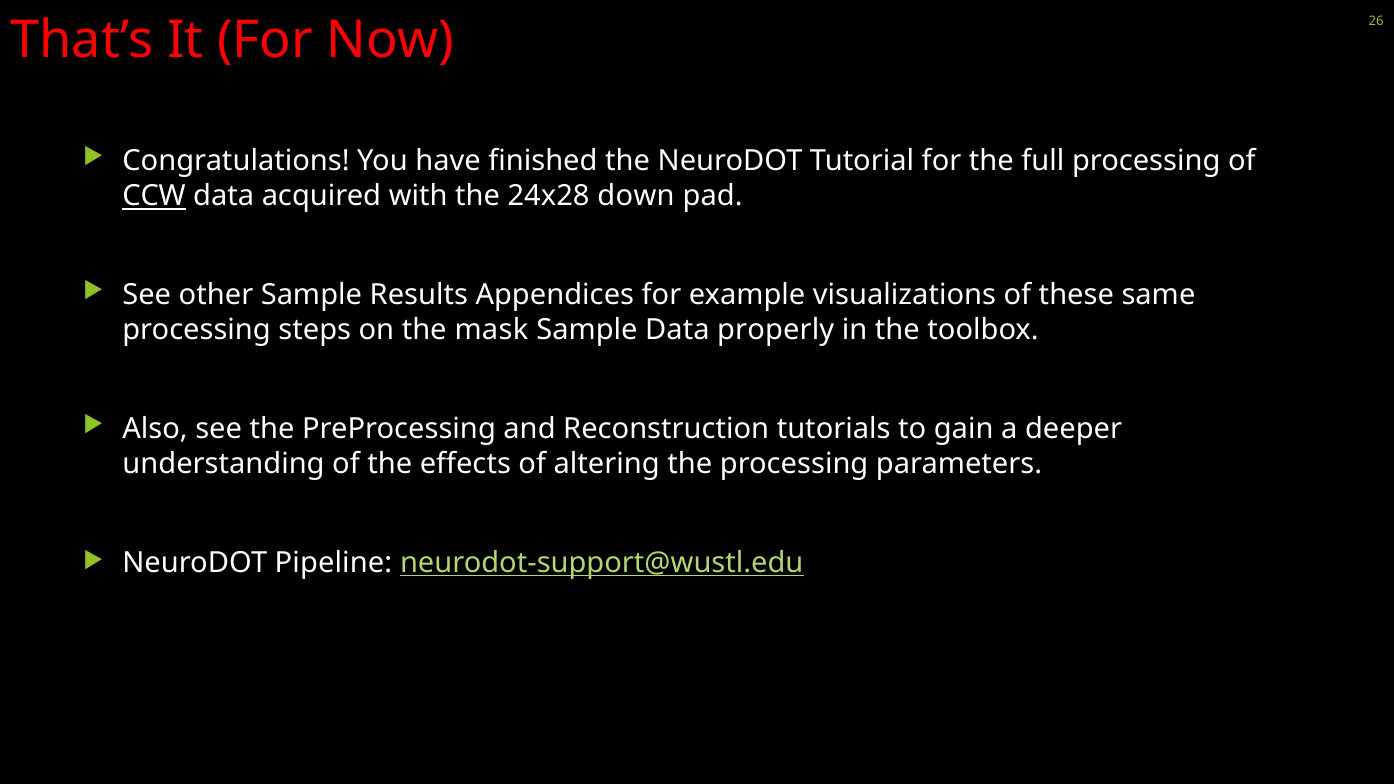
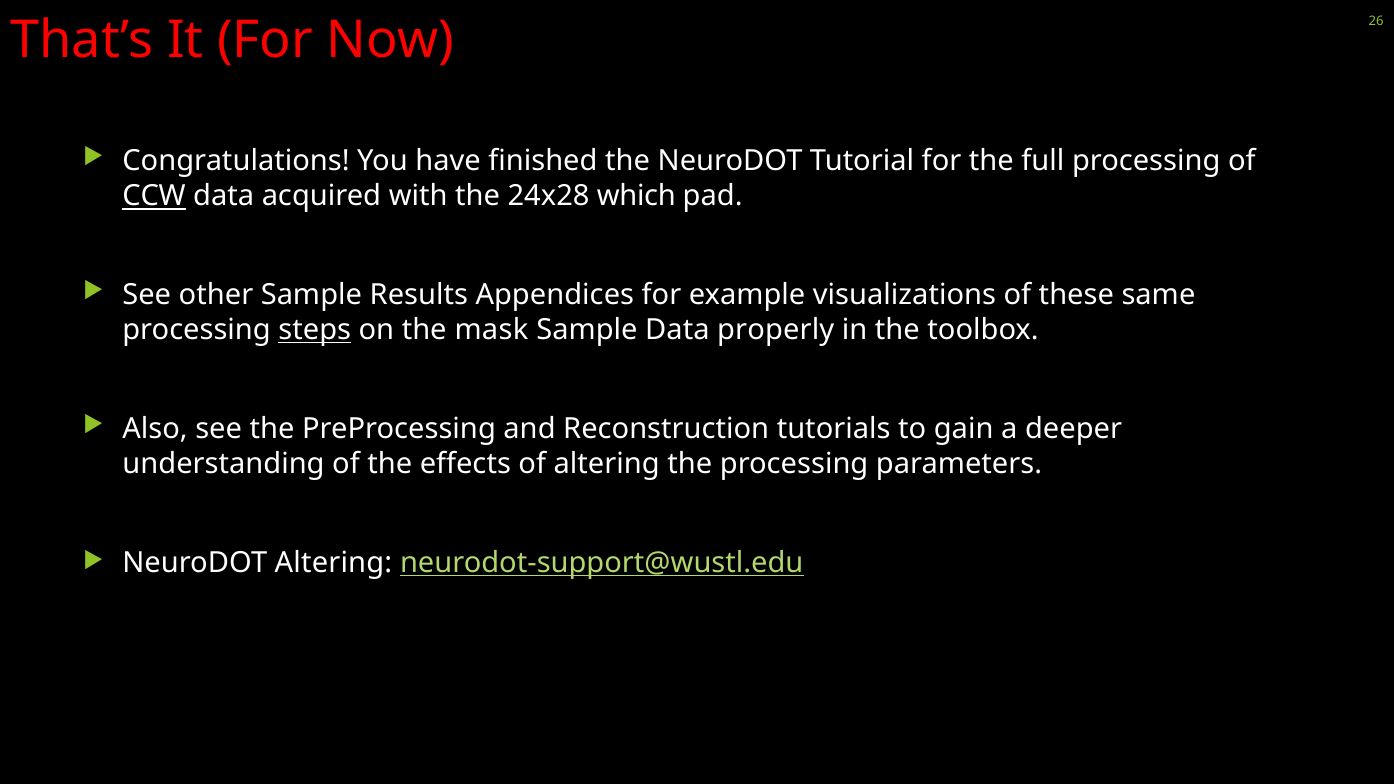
down: down -> which
steps underline: none -> present
NeuroDOT Pipeline: Pipeline -> Altering
